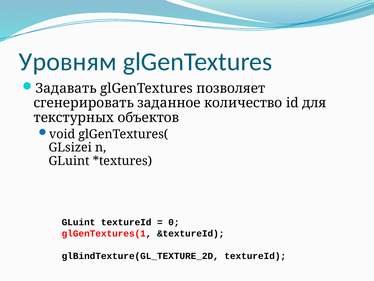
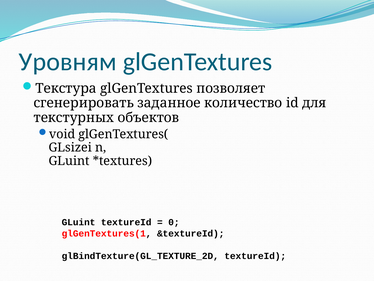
Задавать: Задавать -> Текстура
